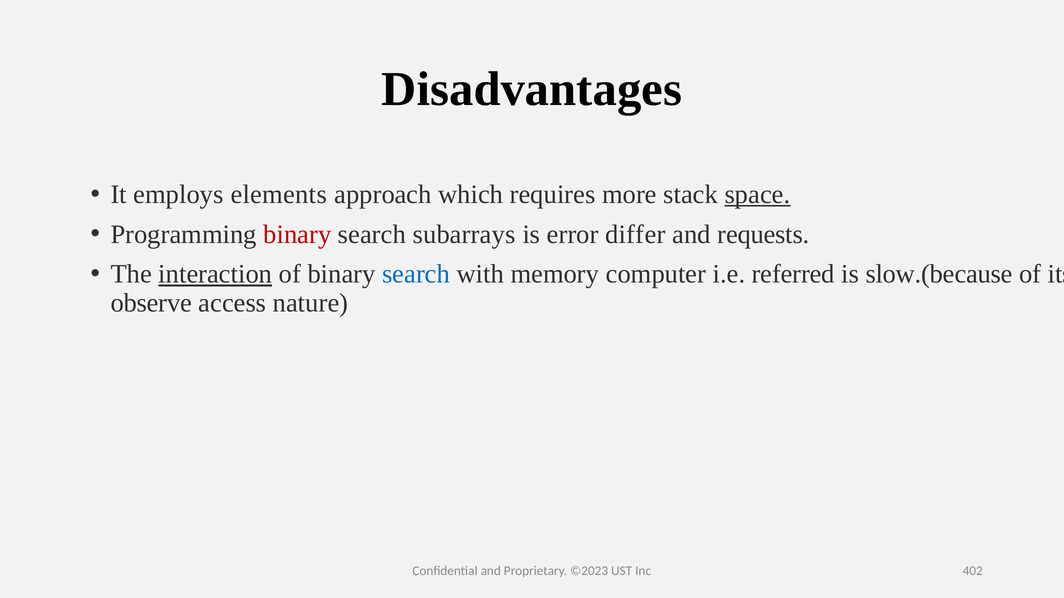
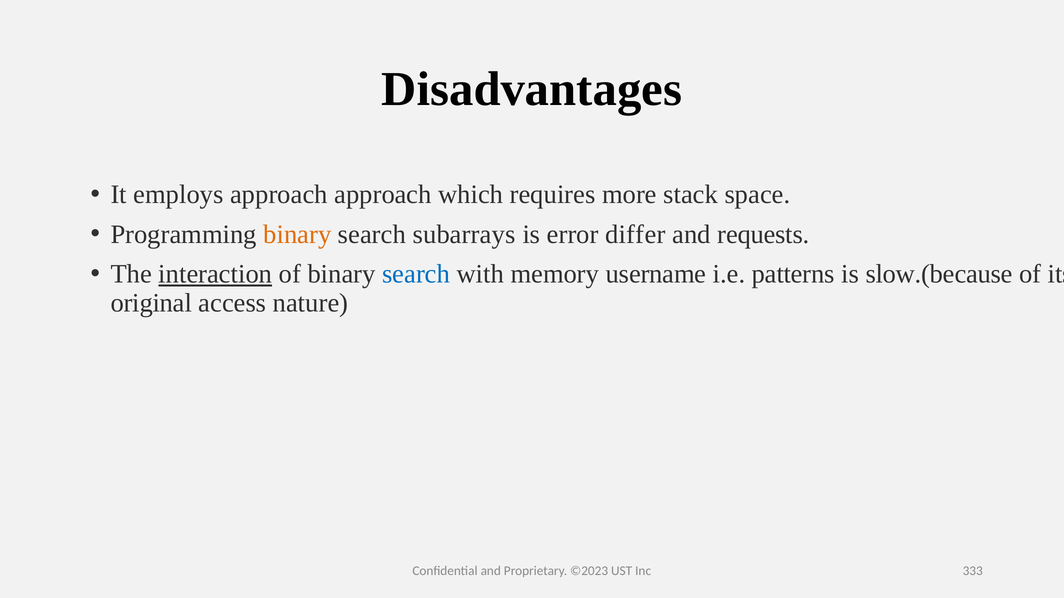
employs elements: elements -> approach
space underline: present -> none
binary at (297, 234) colour: red -> orange
computer: computer -> username
referred: referred -> patterns
observe: observe -> original
402: 402 -> 333
